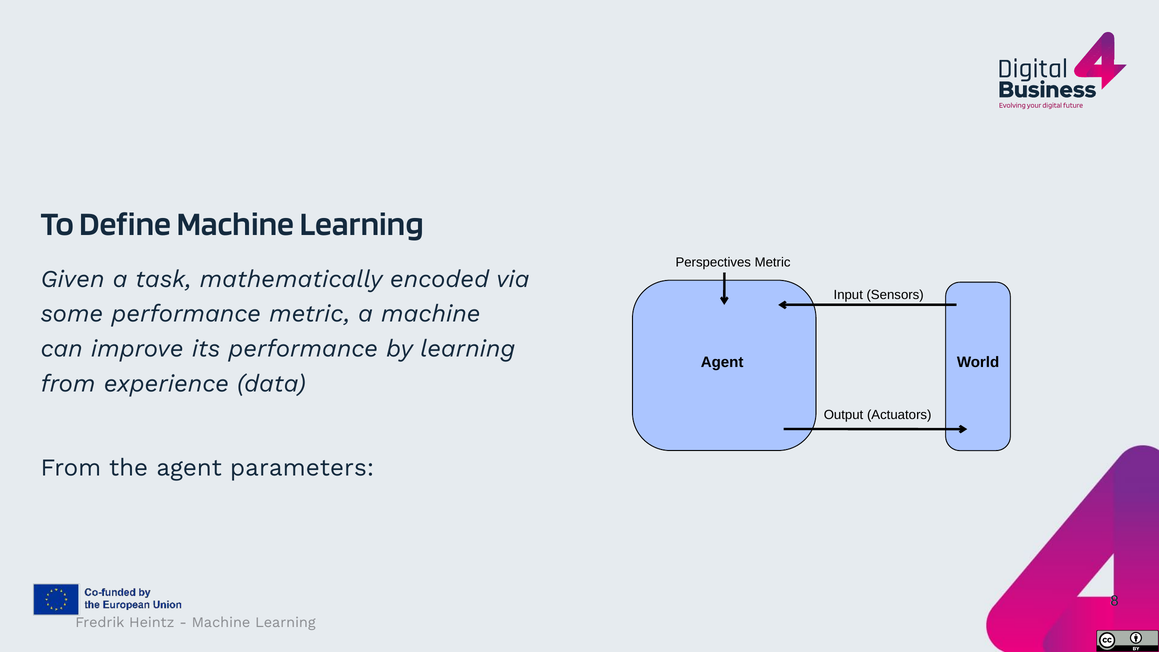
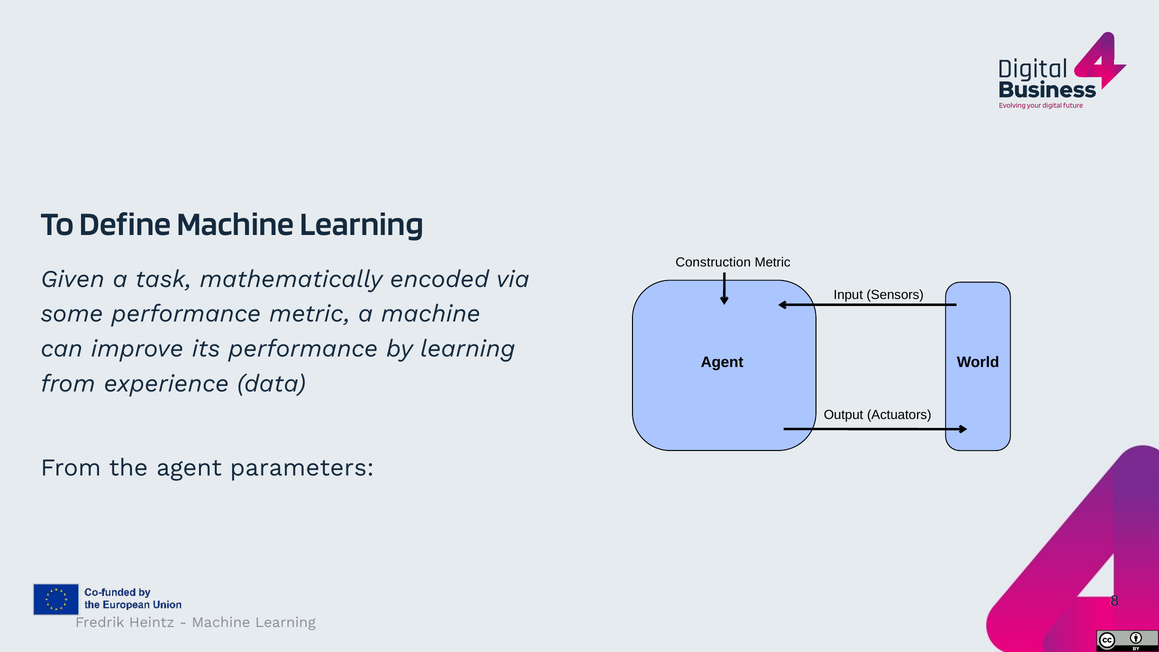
Perspectives: Perspectives -> Construction
